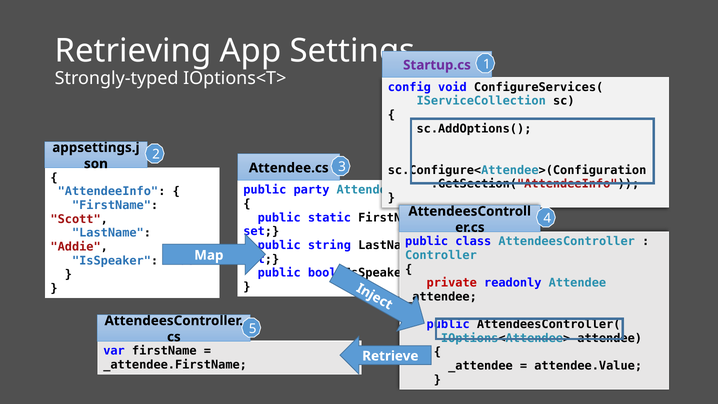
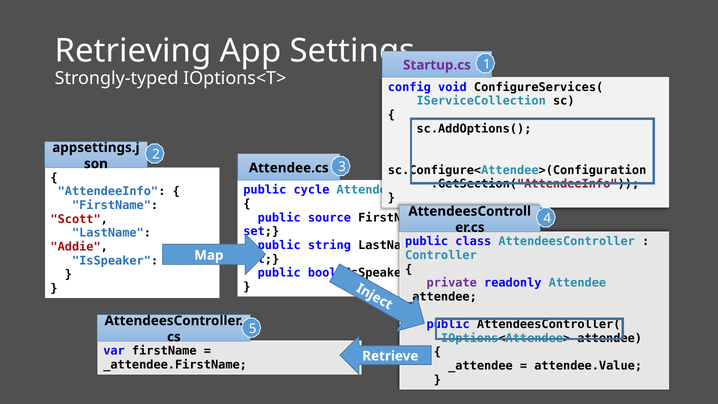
party: party -> cycle
static: static -> source
private colour: red -> purple
